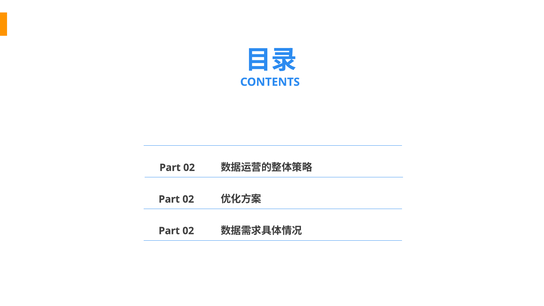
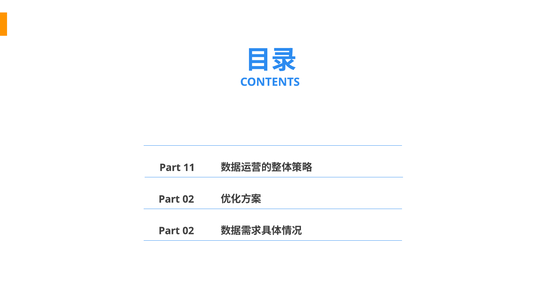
02 at (189, 168): 02 -> 11
